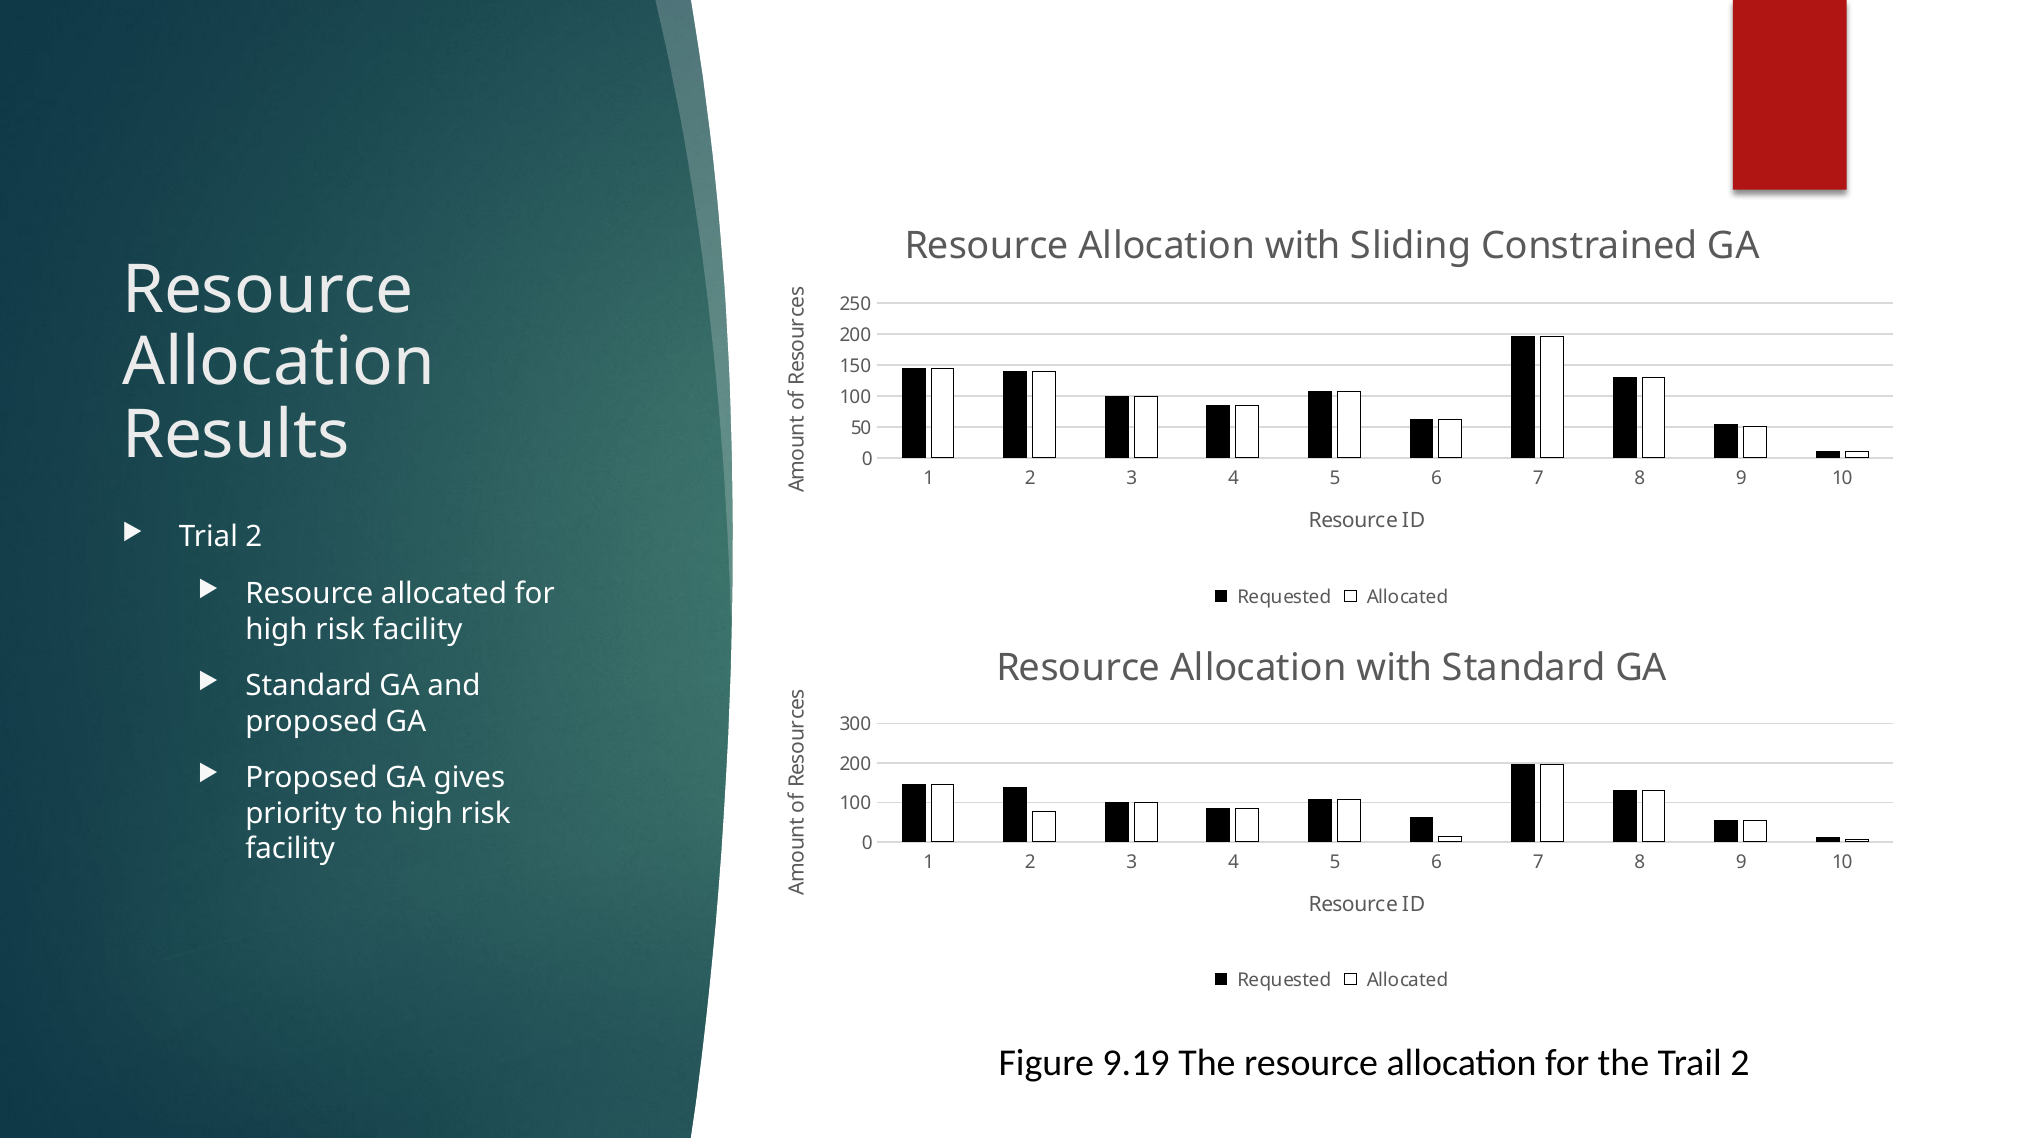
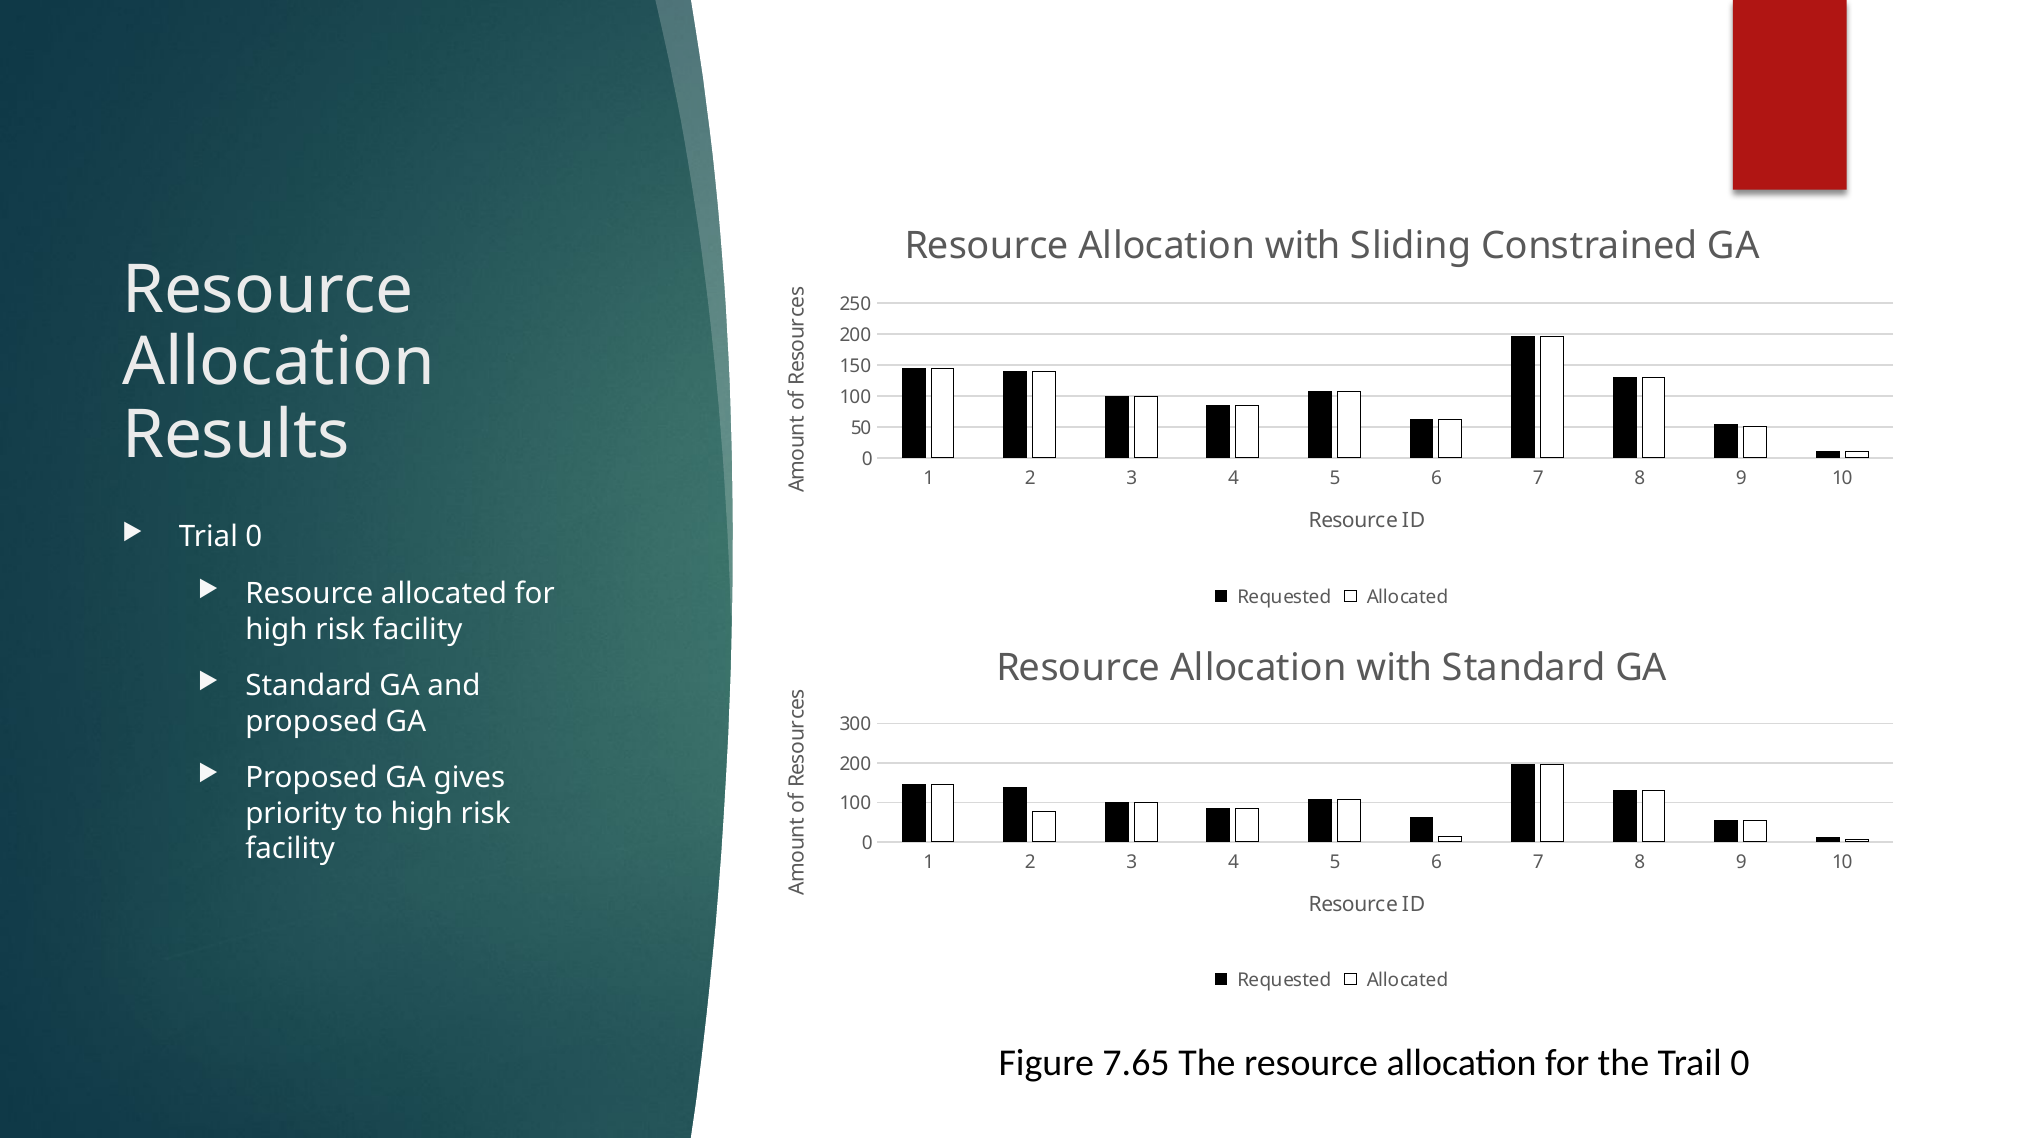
Trial 2: 2 -> 0
9.19: 9.19 -> 7.65
Trail 2: 2 -> 0
